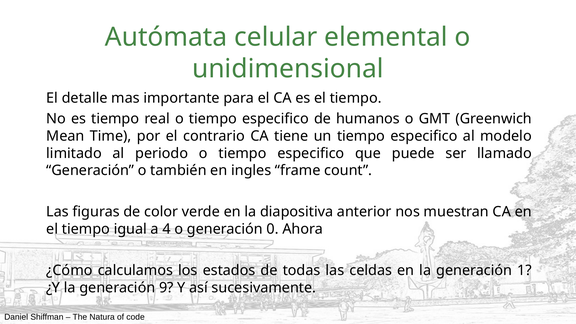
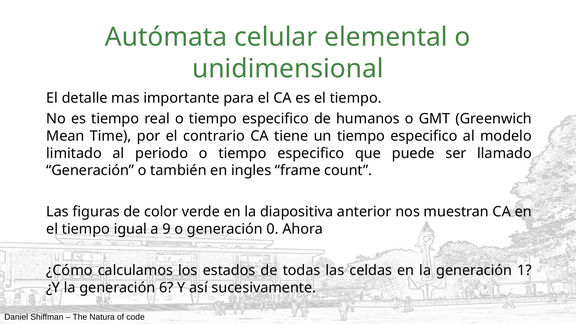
4: 4 -> 9
9: 9 -> 6
